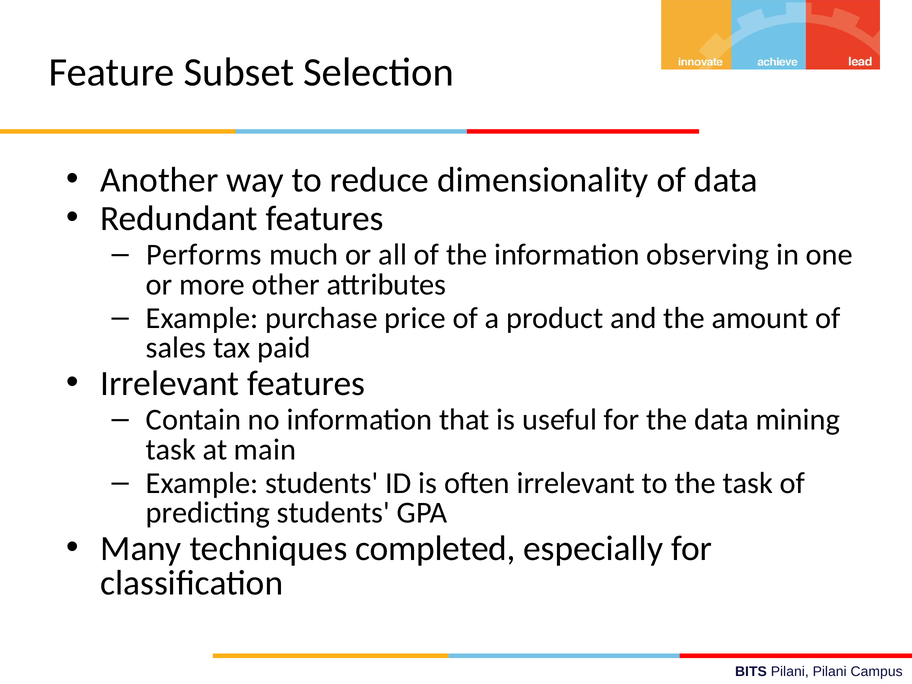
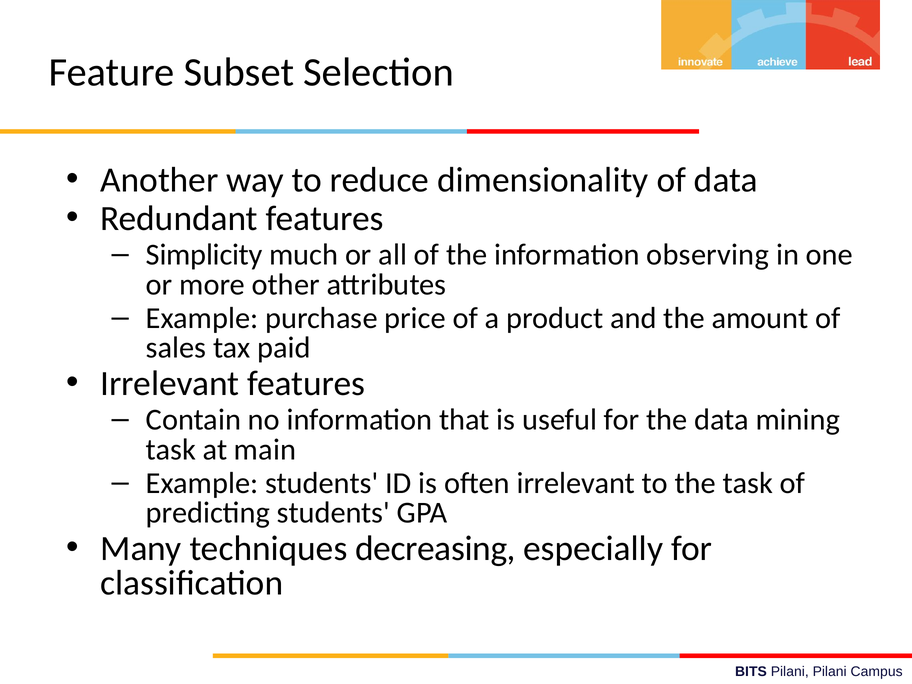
Performs: Performs -> Simplicity
completed: completed -> decreasing
